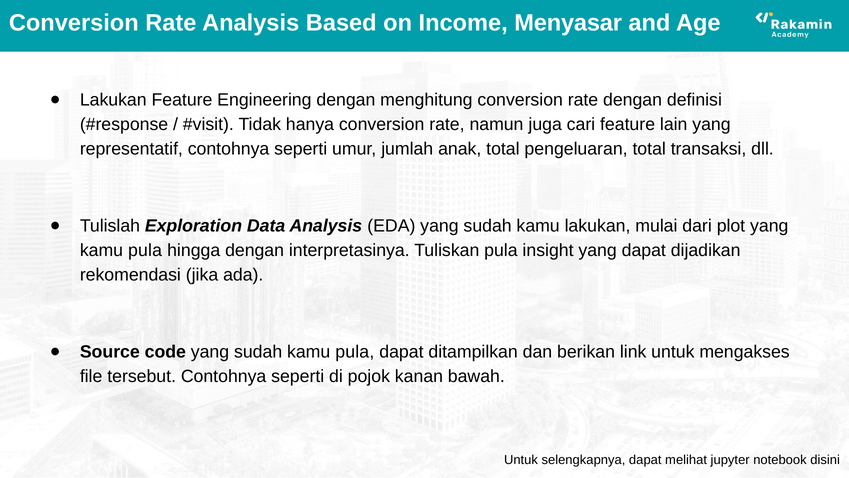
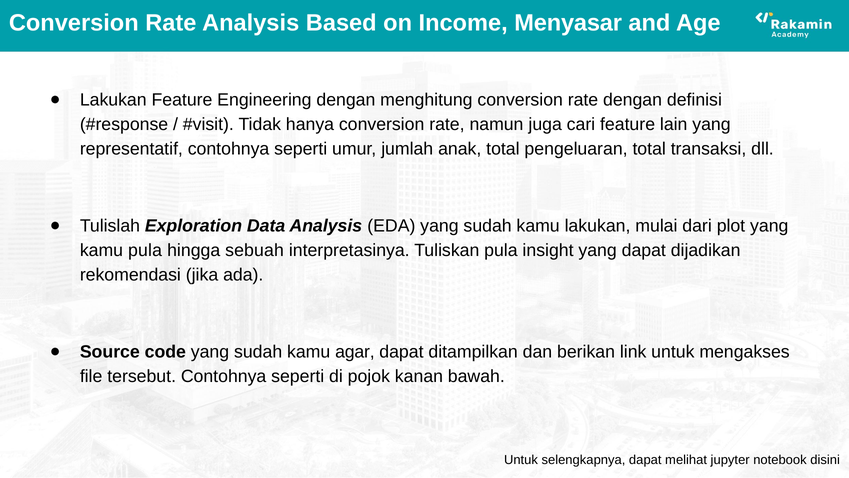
hingga dengan: dengan -> sebuah
sudah kamu pula: pula -> agar
